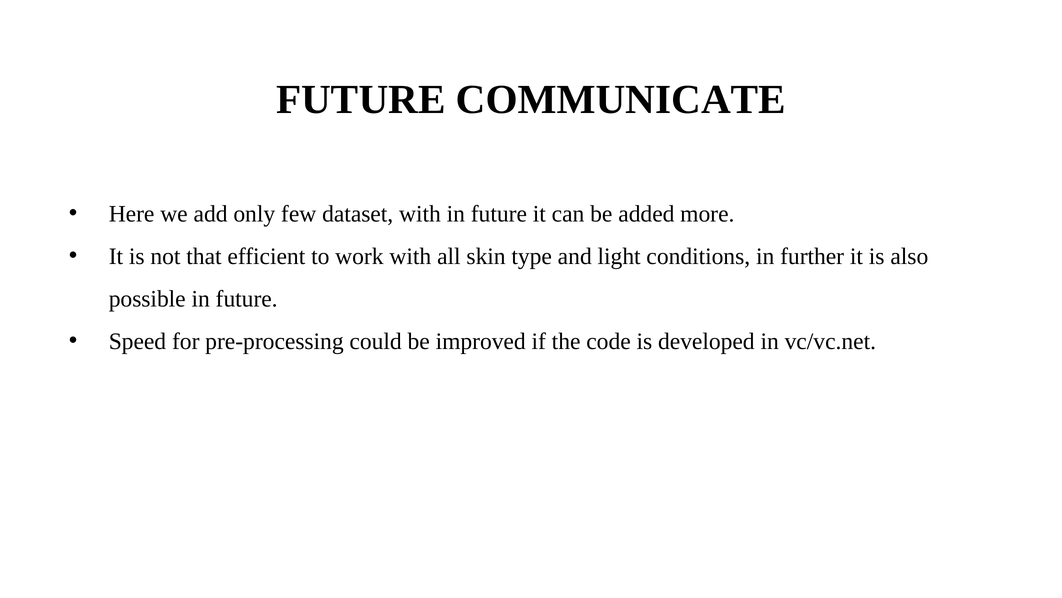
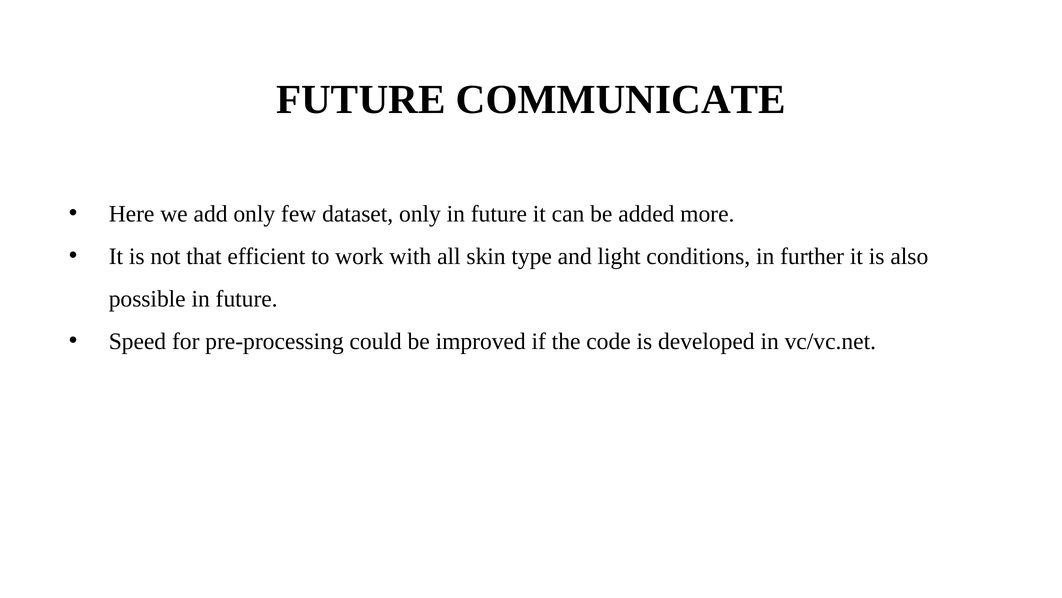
dataset with: with -> only
